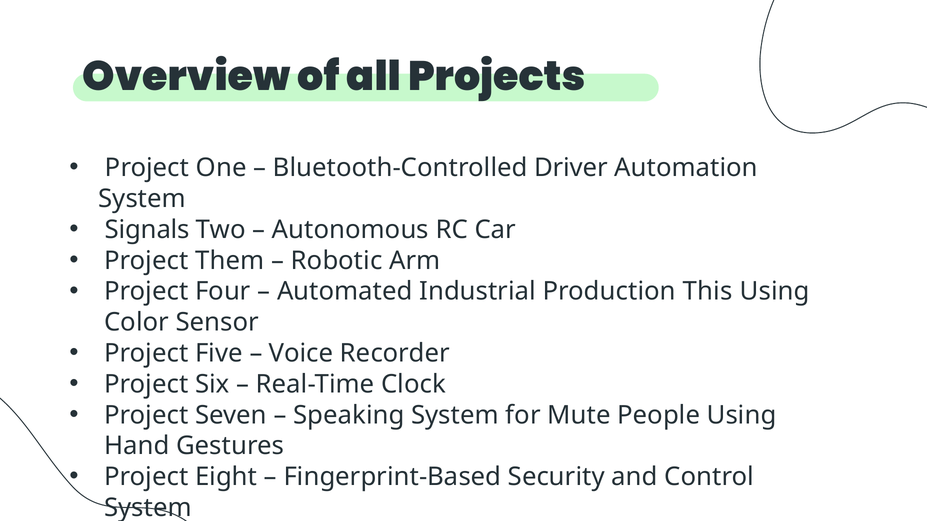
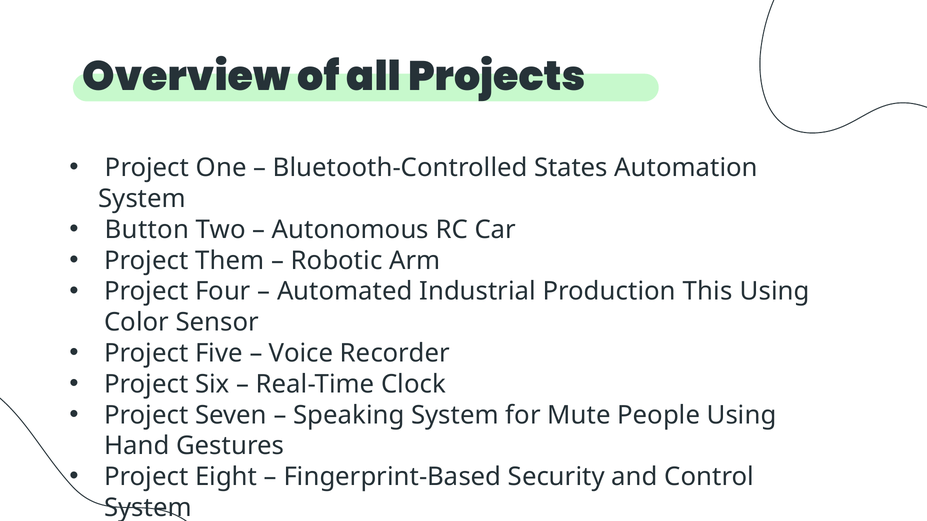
Driver: Driver -> States
Signals: Signals -> Button
